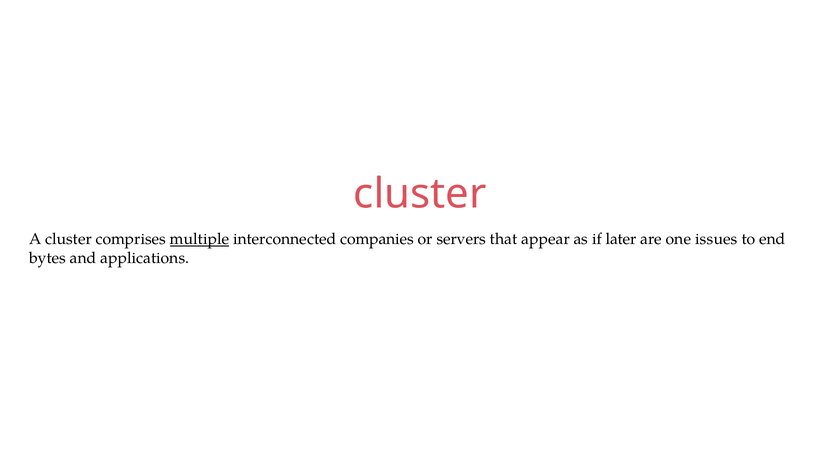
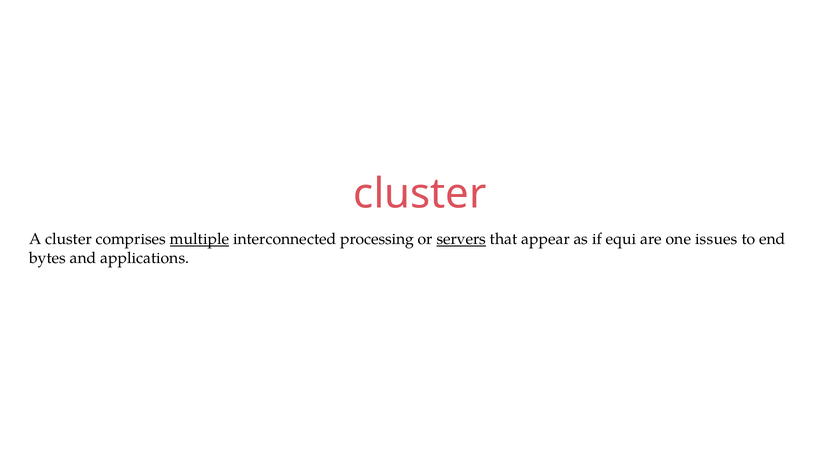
companies: companies -> processing
servers underline: none -> present
later: later -> equi
